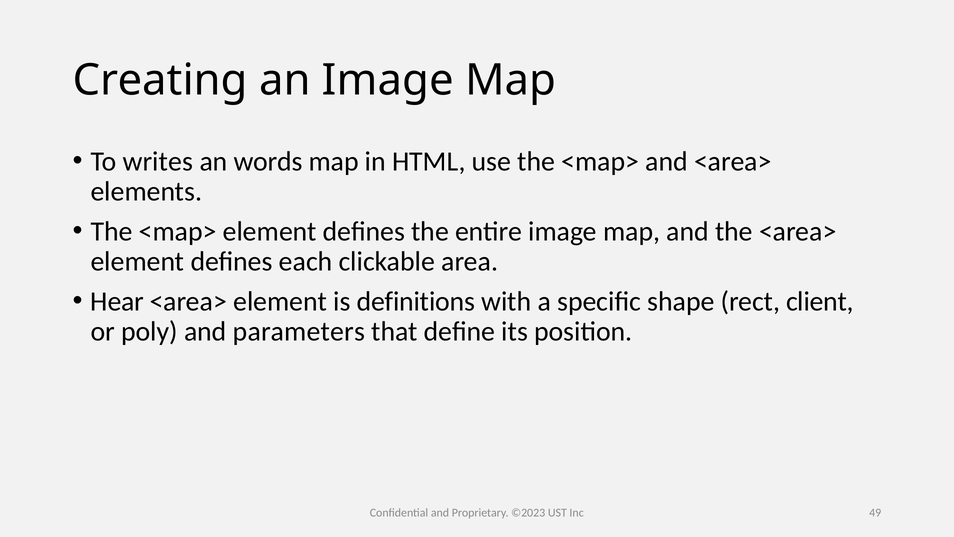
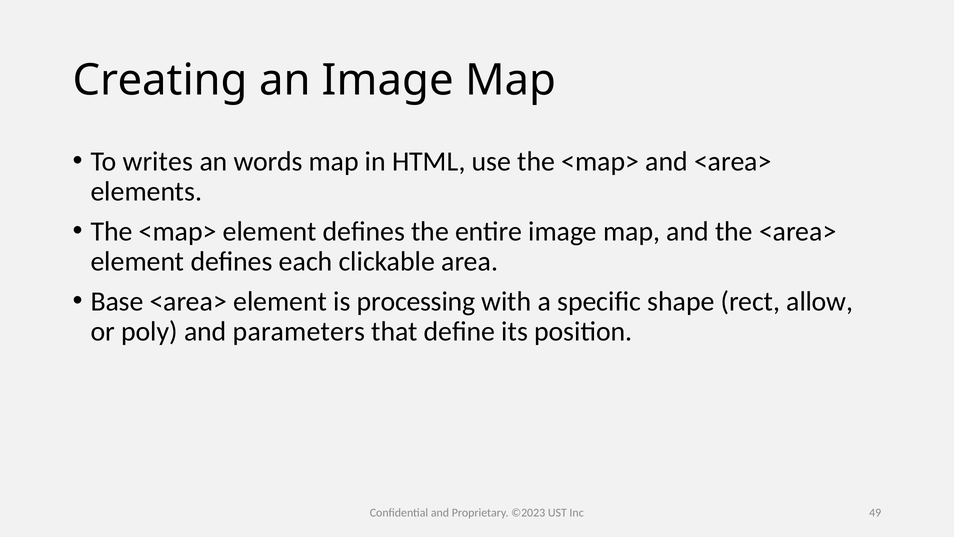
Hear: Hear -> Base
definitions: definitions -> processing
client: client -> allow
